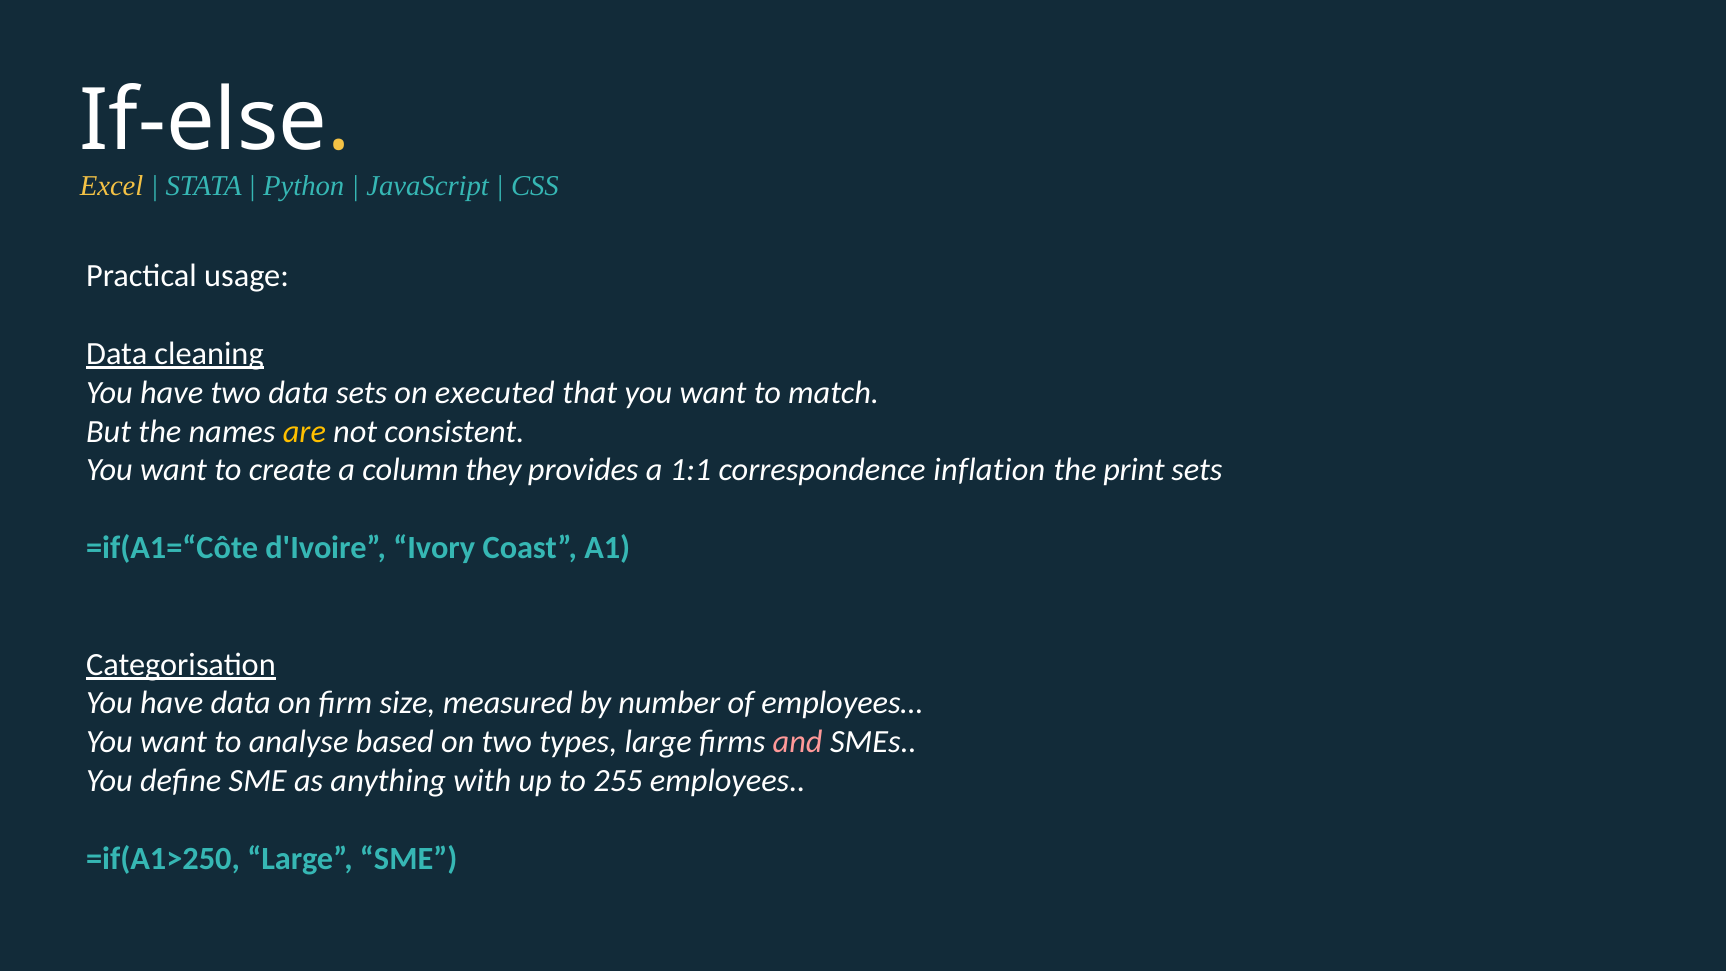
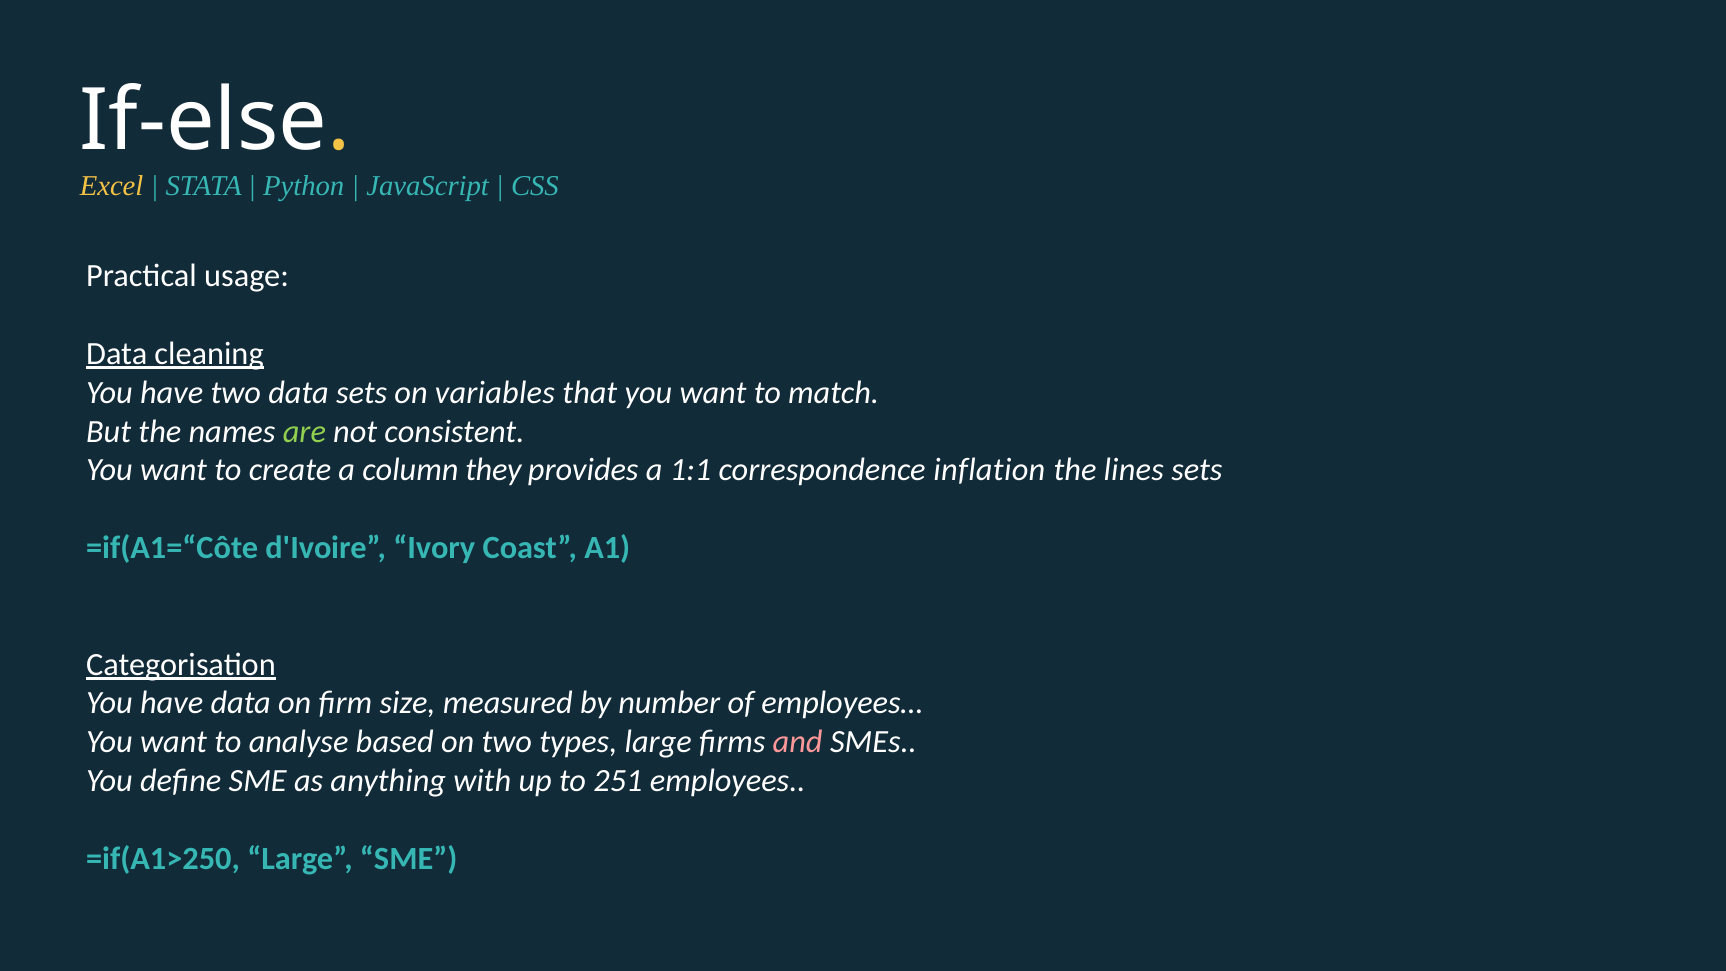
executed: executed -> variables
are colour: yellow -> light green
print: print -> lines
255: 255 -> 251
